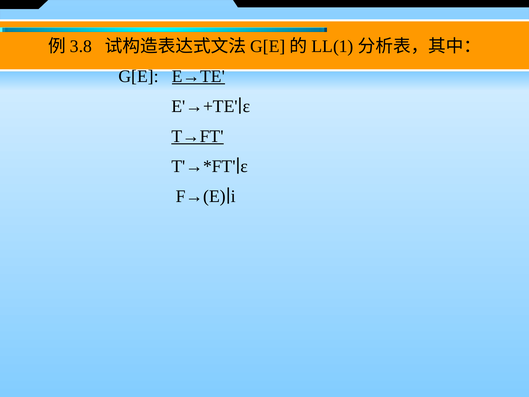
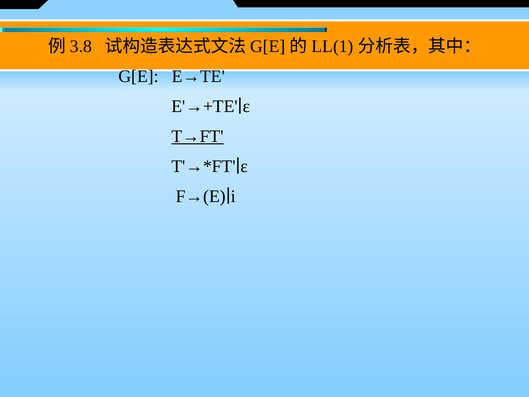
E→TE underline: present -> none
